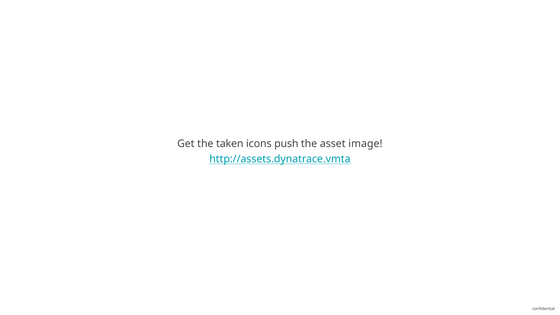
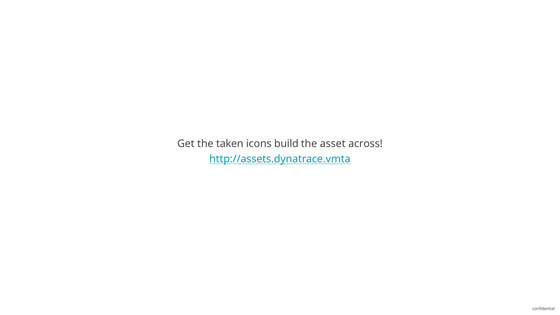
push: push -> build
image: image -> across
